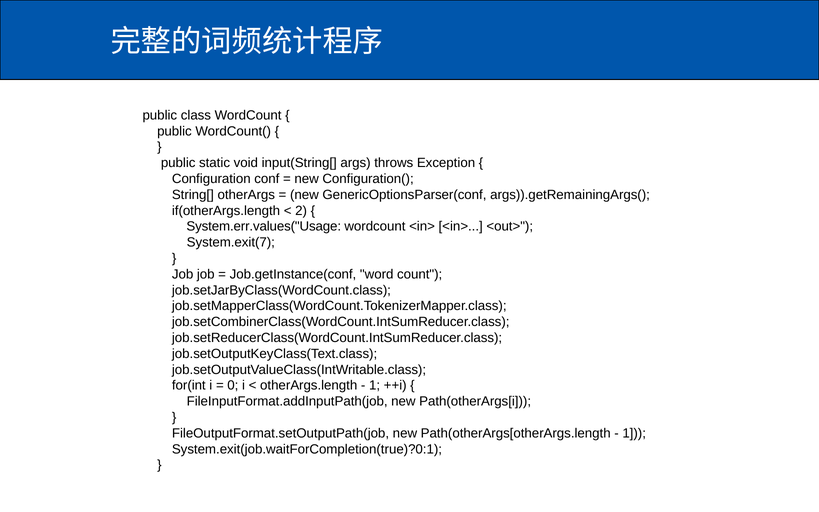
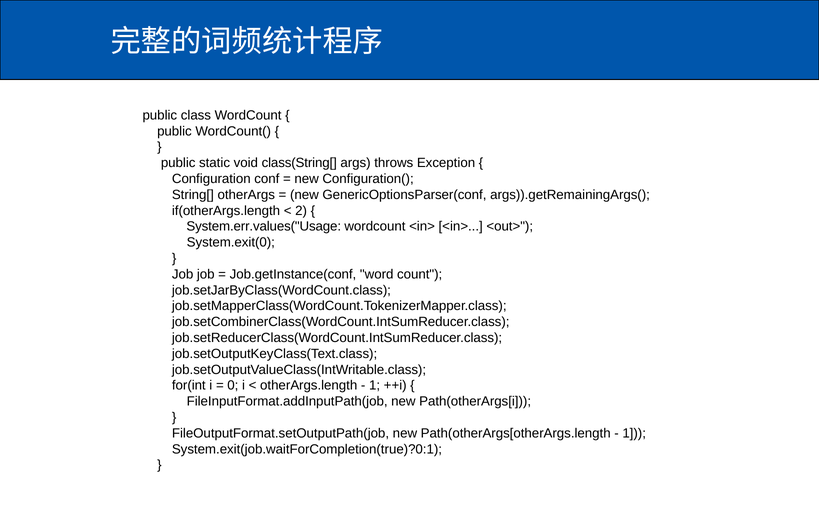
input(String[: input(String[ -> class(String[
System.exit(7: System.exit(7 -> System.exit(0
